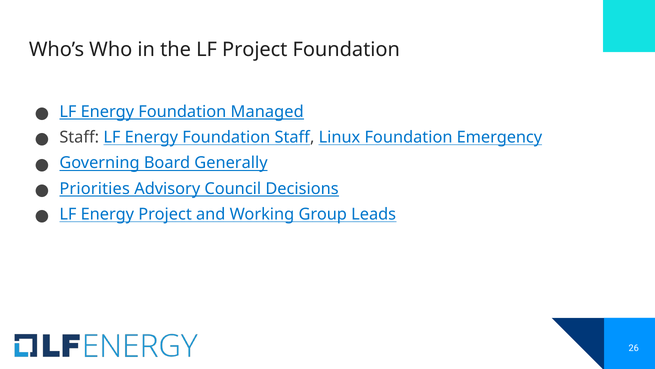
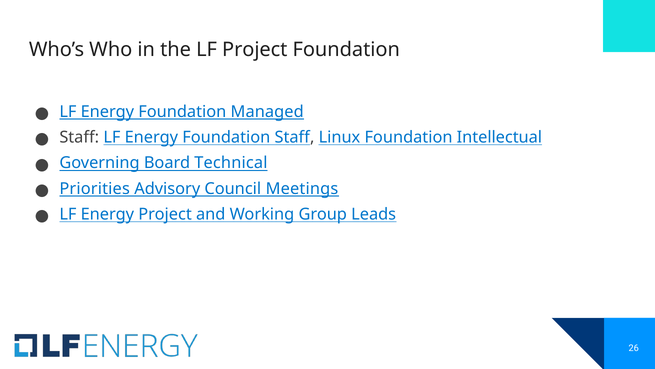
Emergency: Emergency -> Intellectual
Generally: Generally -> Technical
Decisions: Decisions -> Meetings
